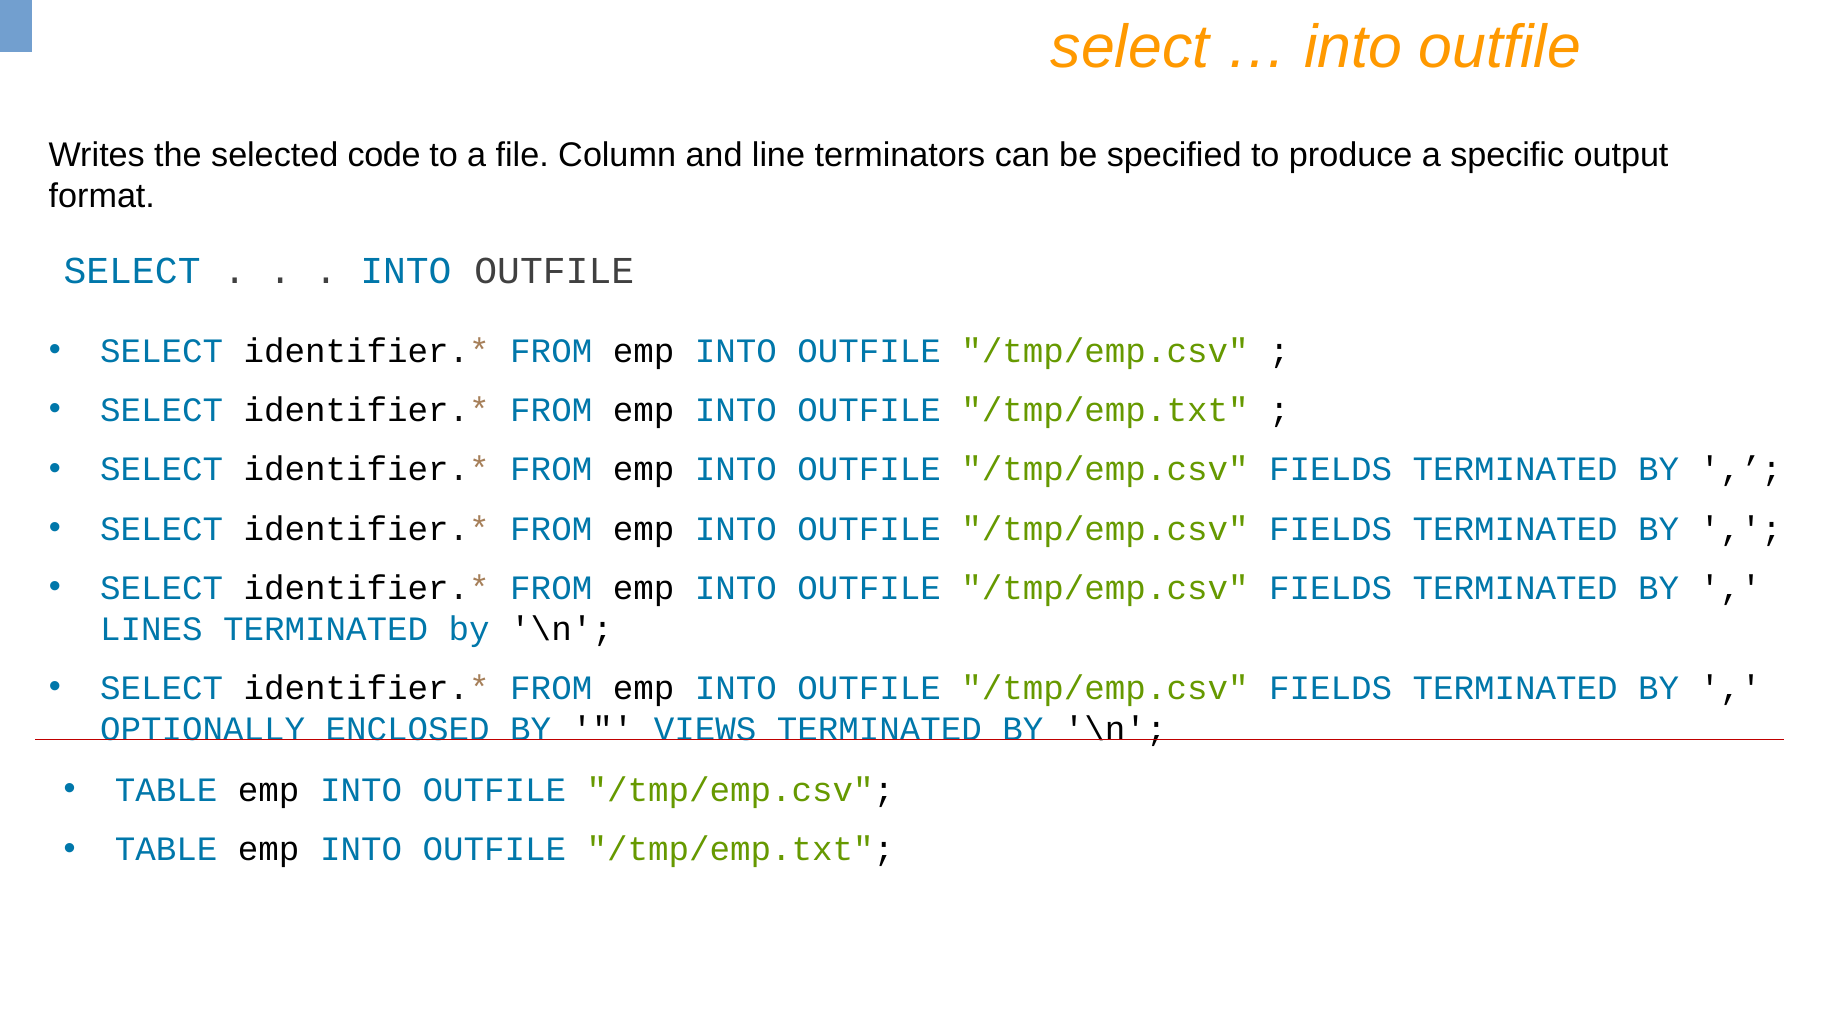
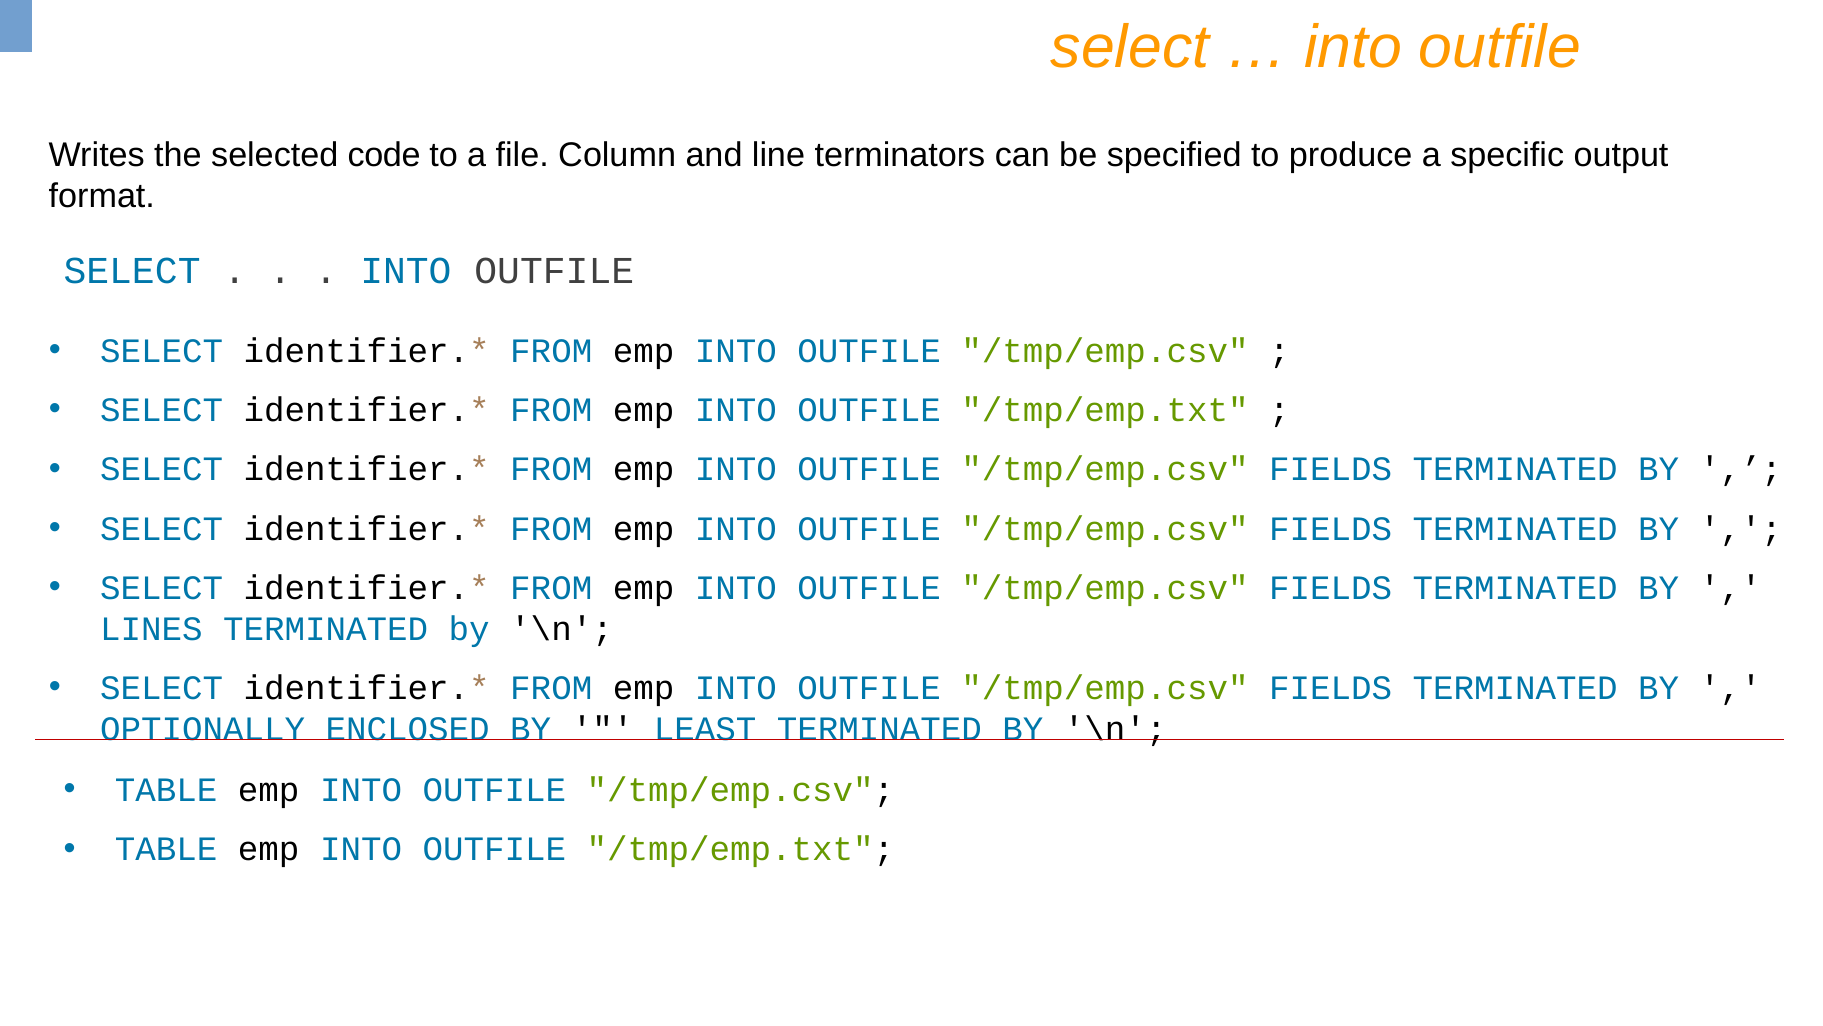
VIEWS: VIEWS -> LEAST
